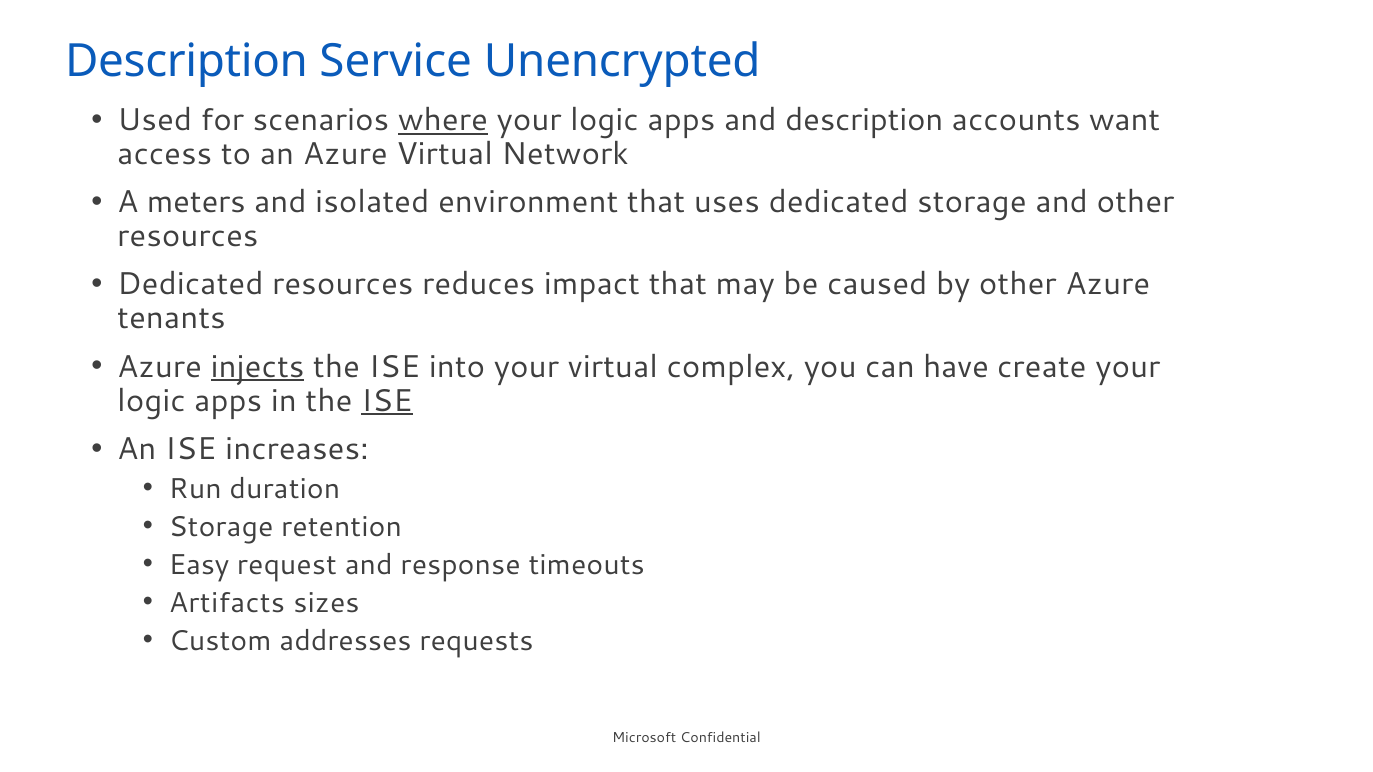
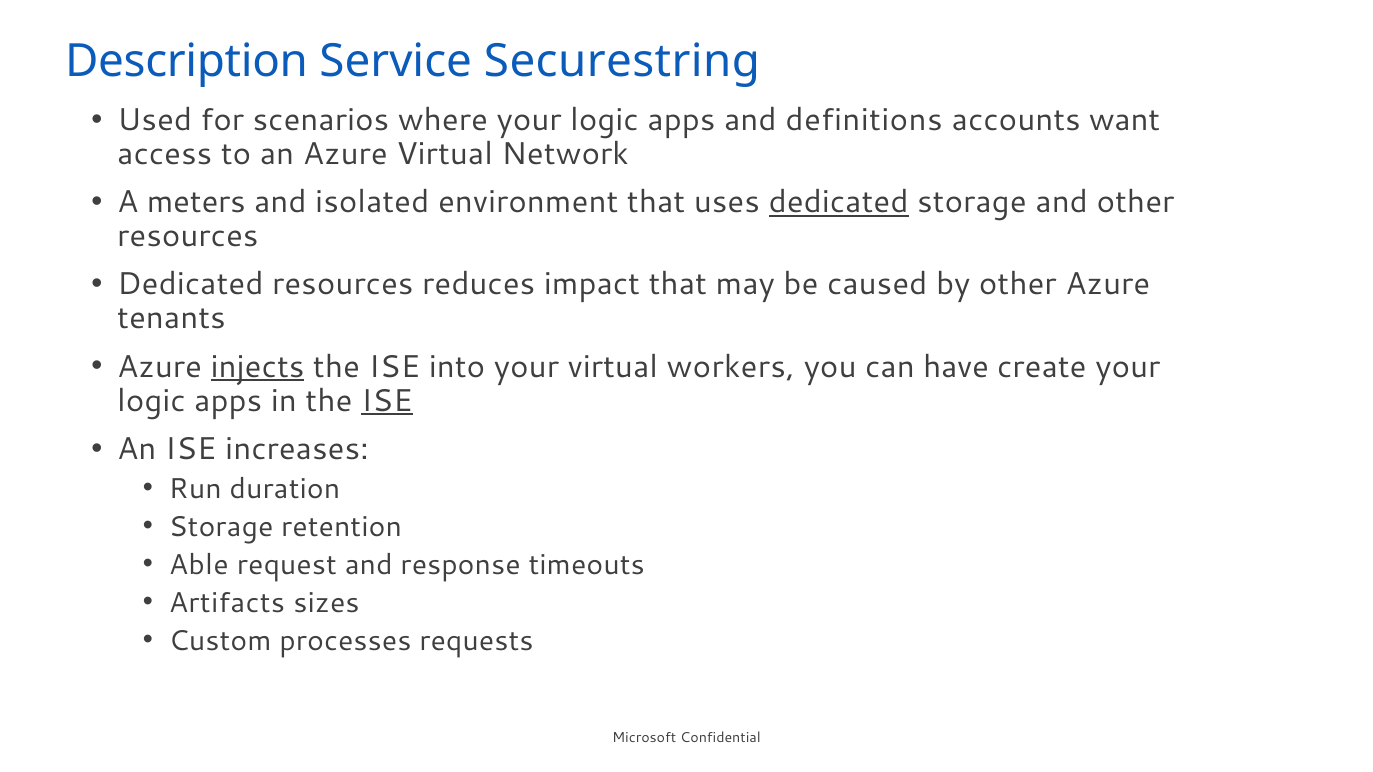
Unencrypted: Unencrypted -> Securestring
where underline: present -> none
and description: description -> definitions
dedicated at (839, 202) underline: none -> present
complex: complex -> workers
Easy: Easy -> Able
addresses: addresses -> processes
